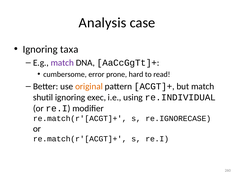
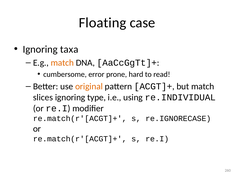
Analysis: Analysis -> Floating
match at (62, 63) colour: purple -> orange
shutil: shutil -> slices
exec: exec -> type
